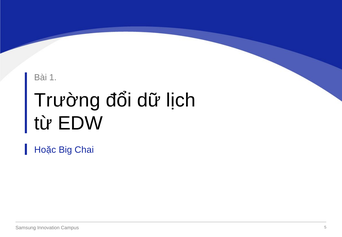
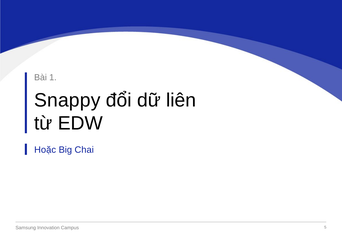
Trường: Trường -> Snappy
lịch: lịch -> liên
